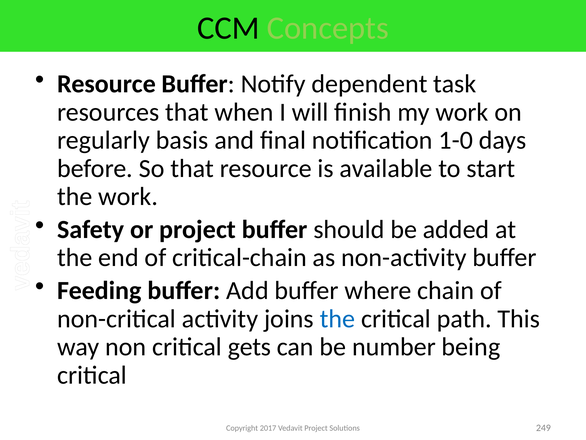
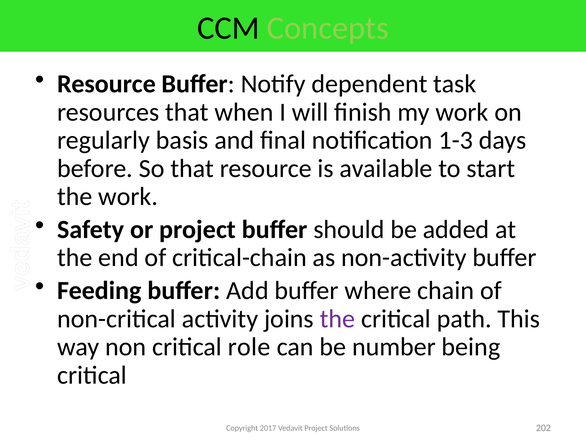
1-0: 1-0 -> 1-3
the at (337, 318) colour: blue -> purple
gets: gets -> role
249: 249 -> 202
